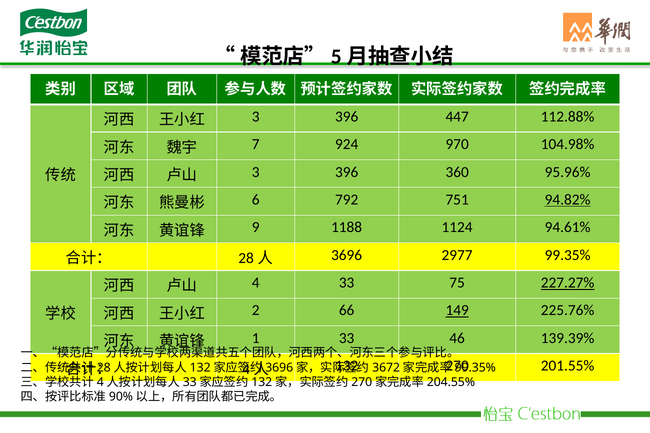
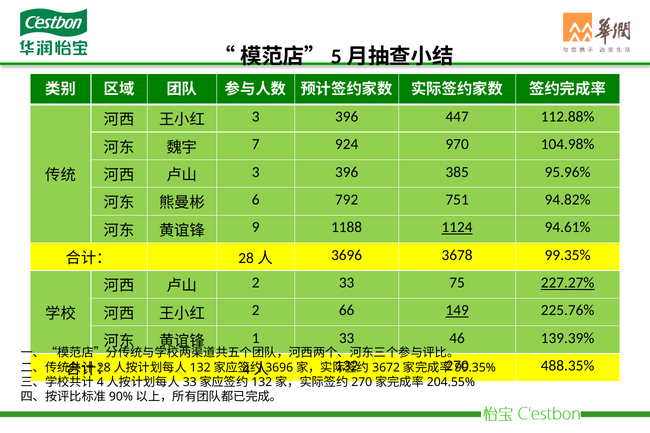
360: 360 -> 385
94.82% underline: present -> none
1124 underline: none -> present
2977: 2977 -> 3678
4 at (256, 283): 4 -> 2
201.55%: 201.55% -> 488.35%
